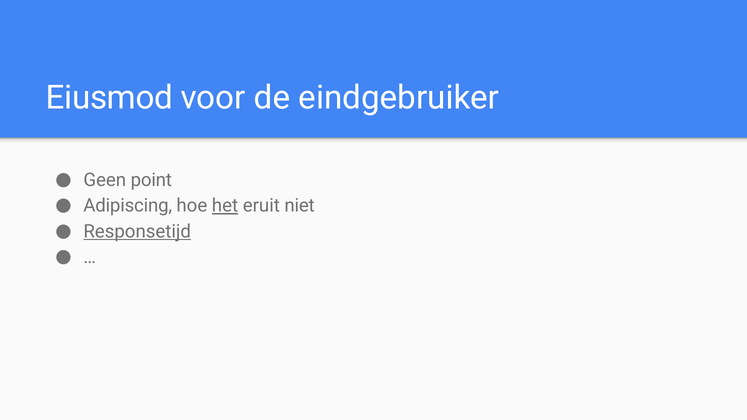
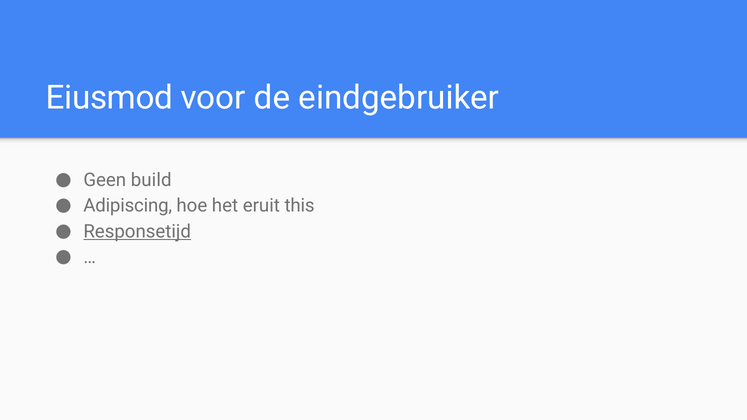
point: point -> build
het underline: present -> none
niet: niet -> this
